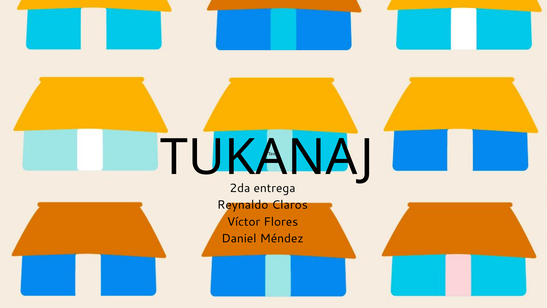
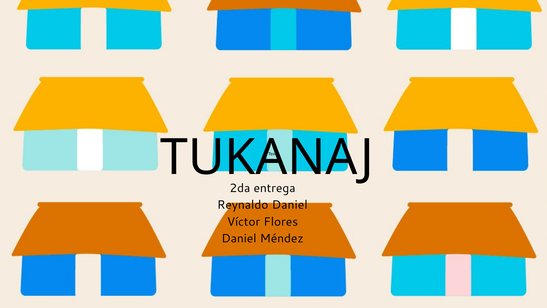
Reynaldo Claros: Claros -> Daniel
